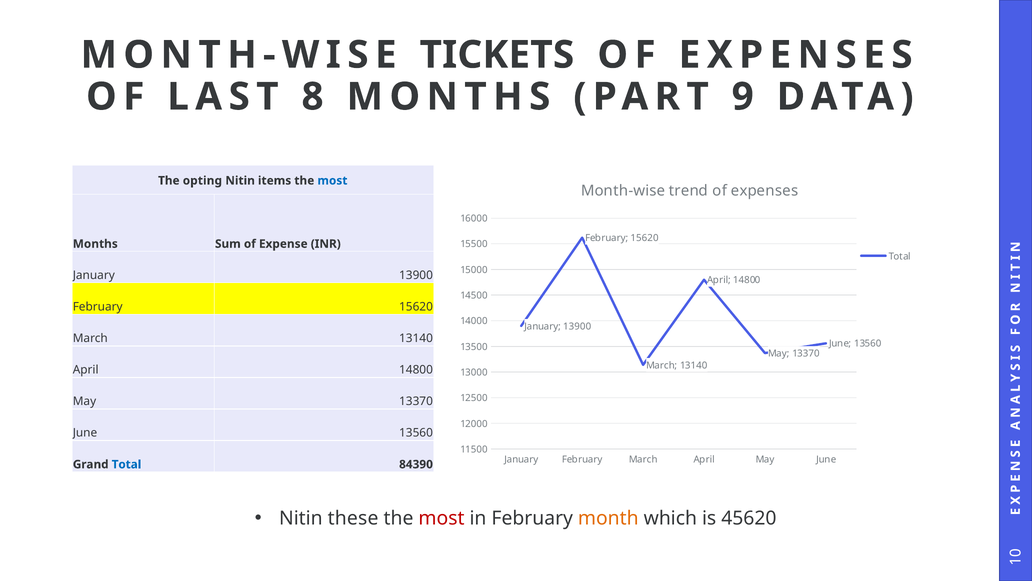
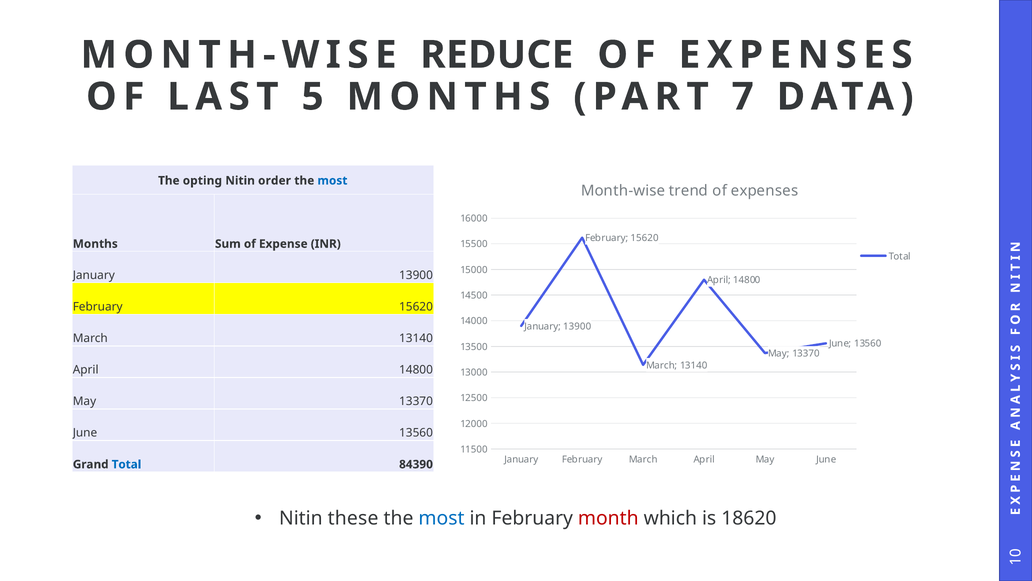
TICKETS: TICKETS -> REDUCE
8: 8 -> 5
9: 9 -> 7
items: items -> order
most at (442, 518) colour: red -> blue
month colour: orange -> red
45620: 45620 -> 18620
